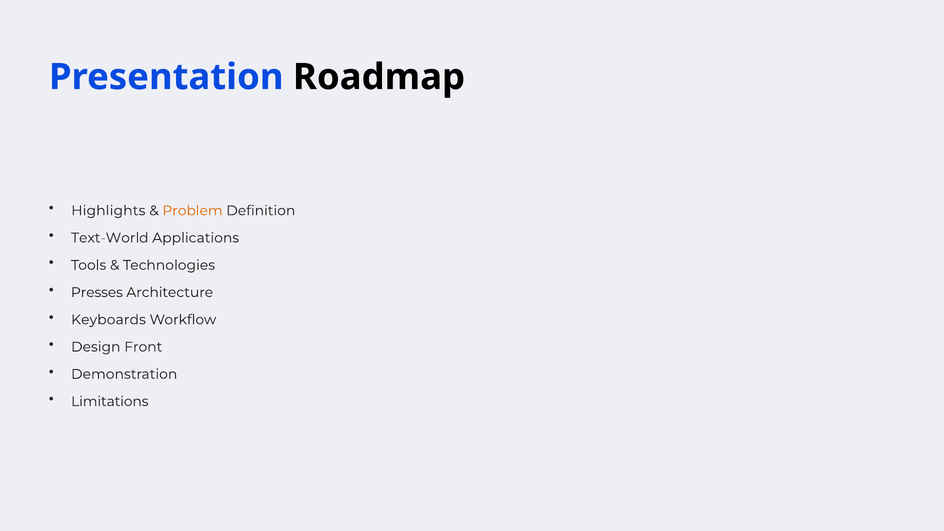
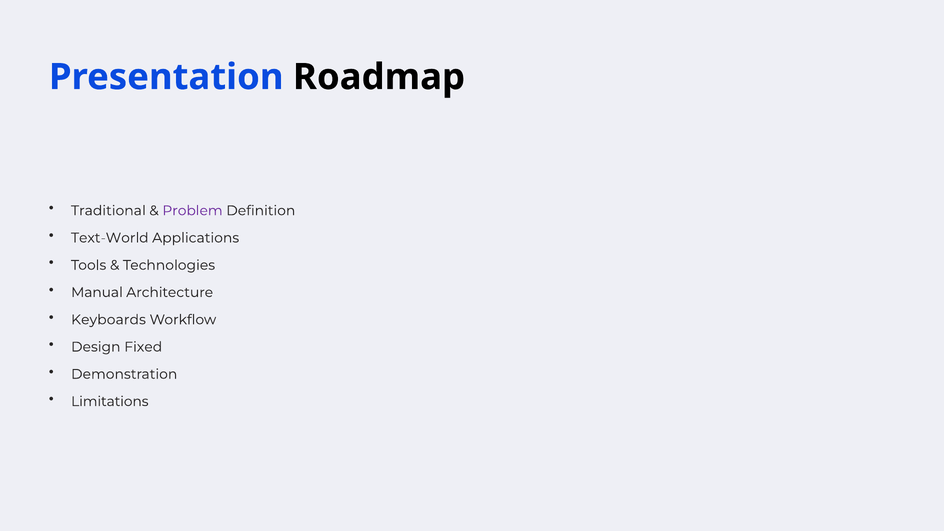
Highlights: Highlights -> Traditional
Problem colour: orange -> purple
Presses: Presses -> Manual
Front: Front -> Fixed
